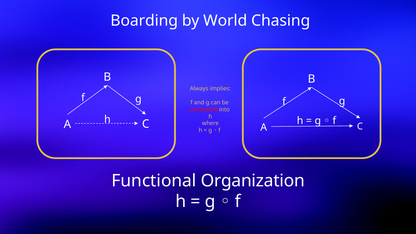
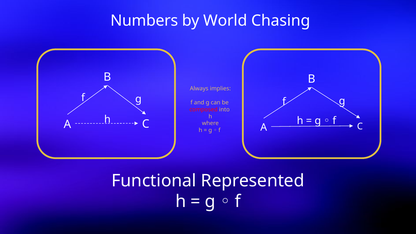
Boarding: Boarding -> Numbers
Organization: Organization -> Represented
